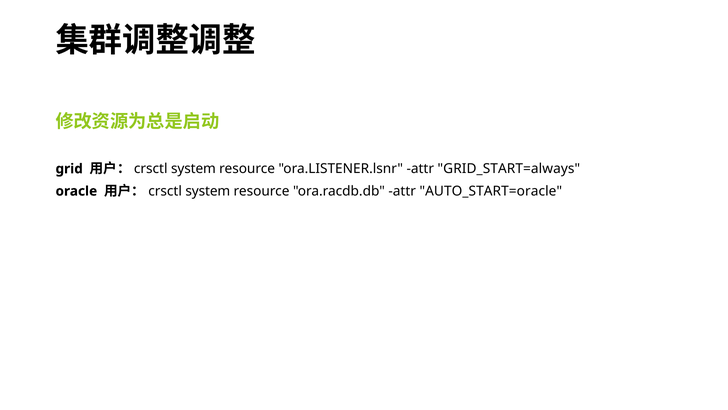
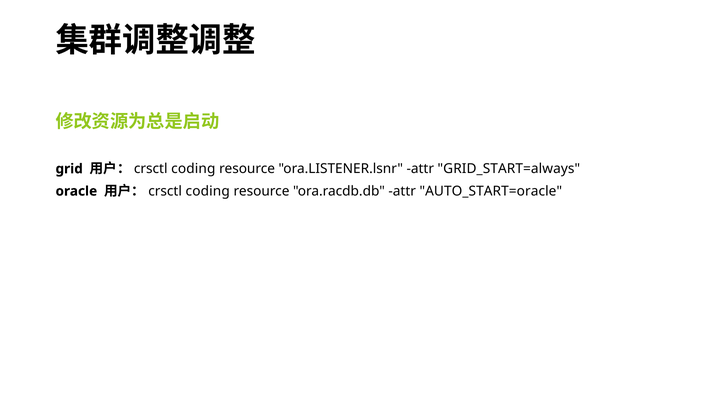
system at (193, 169): system -> coding
system at (208, 191): system -> coding
